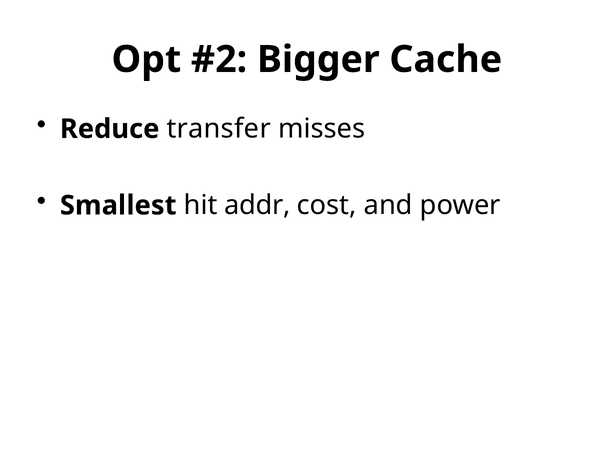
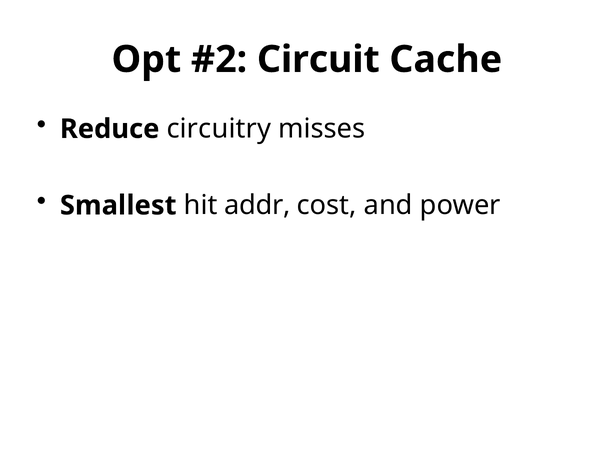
Bigger: Bigger -> Circuit
transfer: transfer -> circuitry
